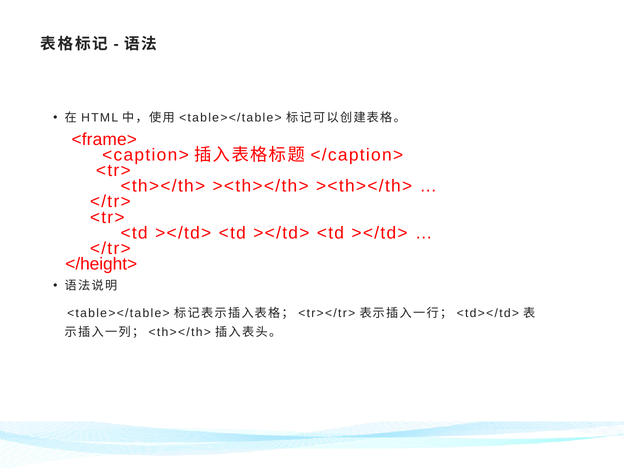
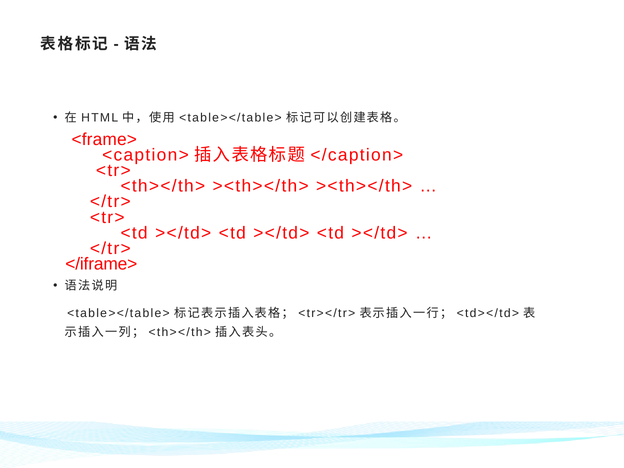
</height>: </height> -> </iframe>
